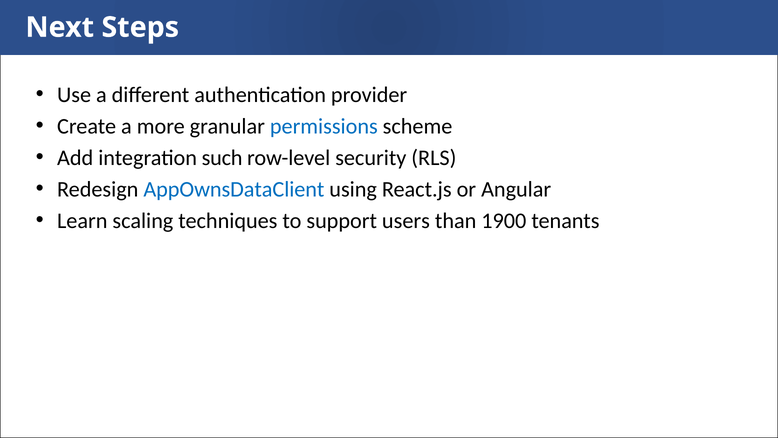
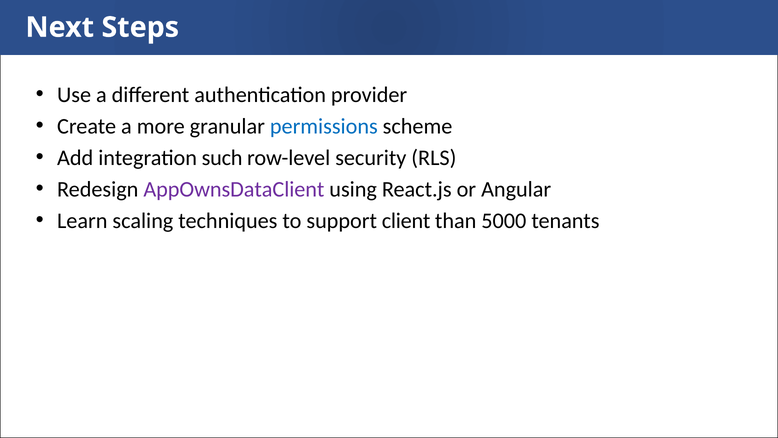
AppOwnsDataClient colour: blue -> purple
users: users -> client
1900: 1900 -> 5000
